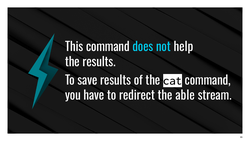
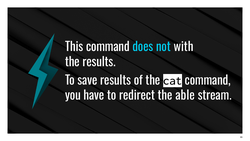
help: help -> with
